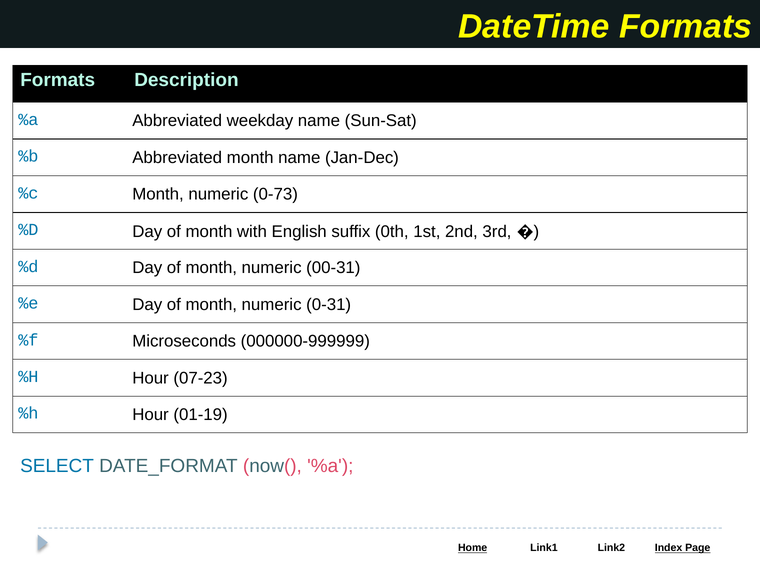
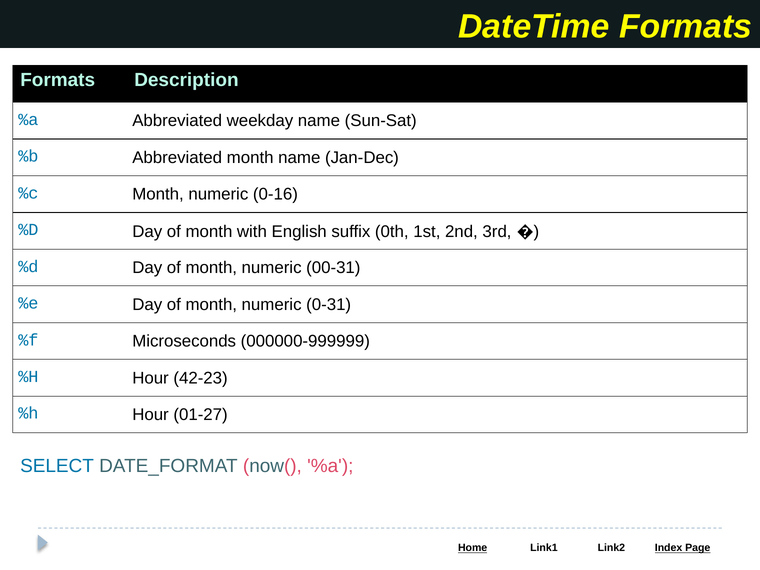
0-73: 0-73 -> 0-16
07-23: 07-23 -> 42-23
01-19: 01-19 -> 01-27
